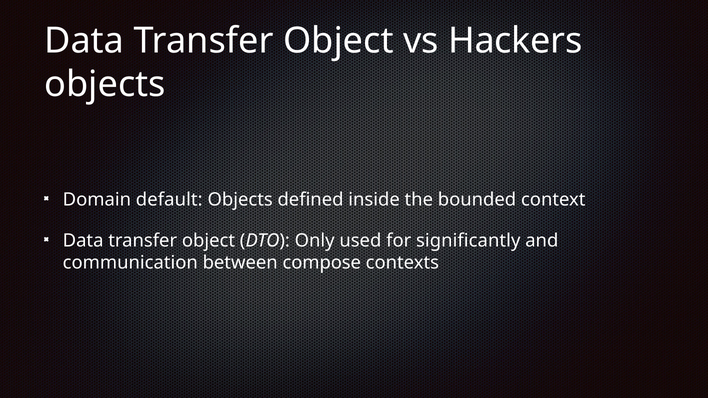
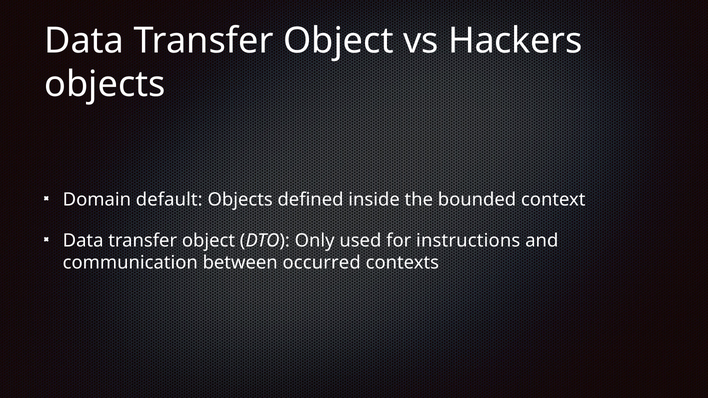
significantly: significantly -> instructions
compose: compose -> occurred
